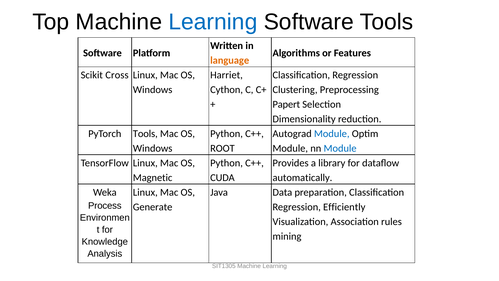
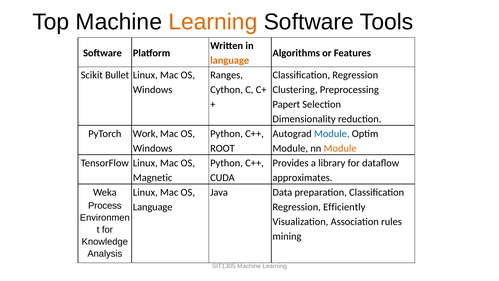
Learning at (213, 22) colour: blue -> orange
Cross: Cross -> Bullet
Harriet: Harriet -> Ranges
PyTorch Tools: Tools -> Work
Module at (340, 148) colour: blue -> orange
automatically: automatically -> approximates
Generate at (153, 207): Generate -> Language
